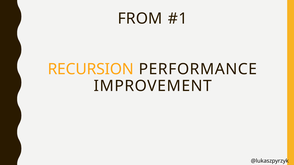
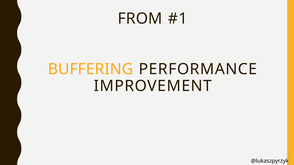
RECURSION: RECURSION -> BUFFERING
